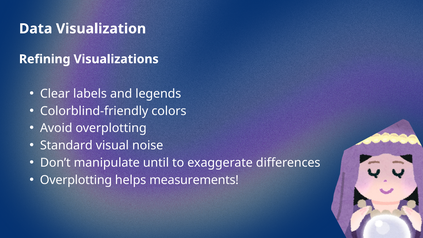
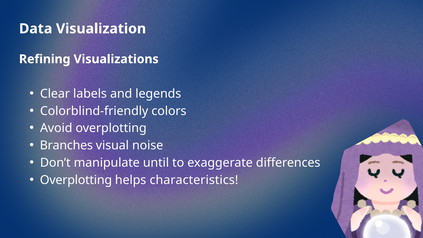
Standard: Standard -> Branches
measurements: measurements -> characteristics
